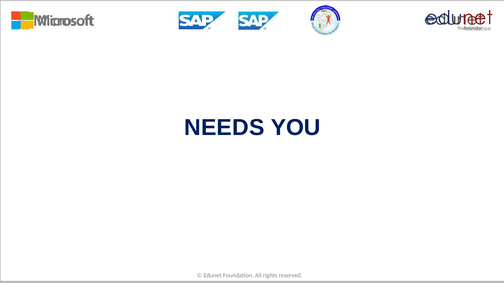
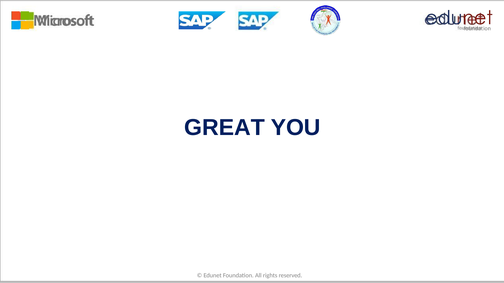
NEEDS: NEEDS -> GREAT
